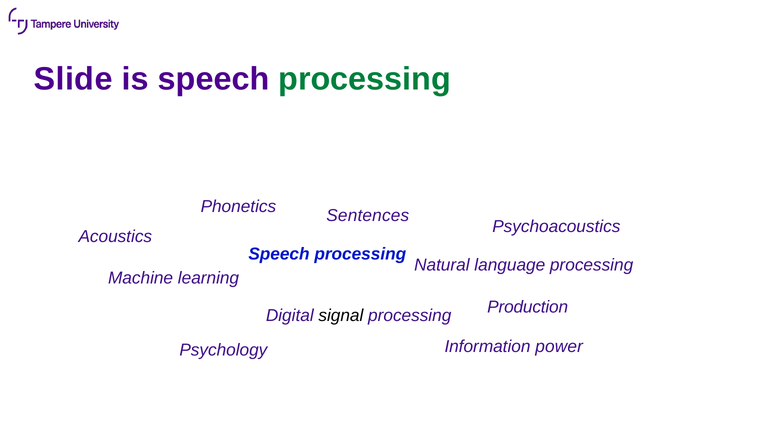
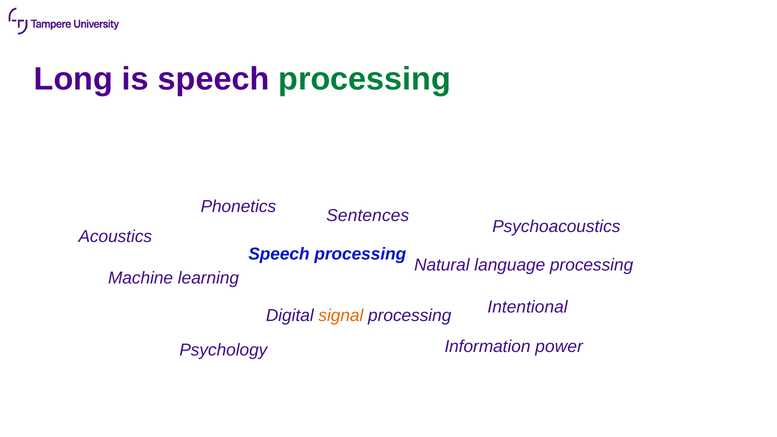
Slide: Slide -> Long
Production: Production -> Intentional
signal colour: black -> orange
